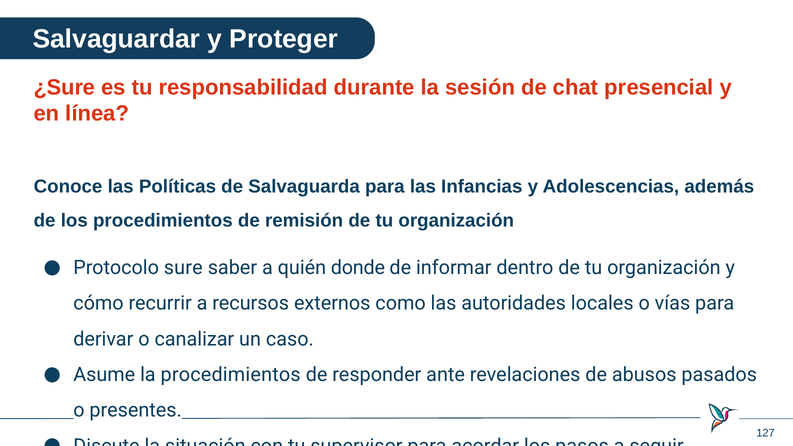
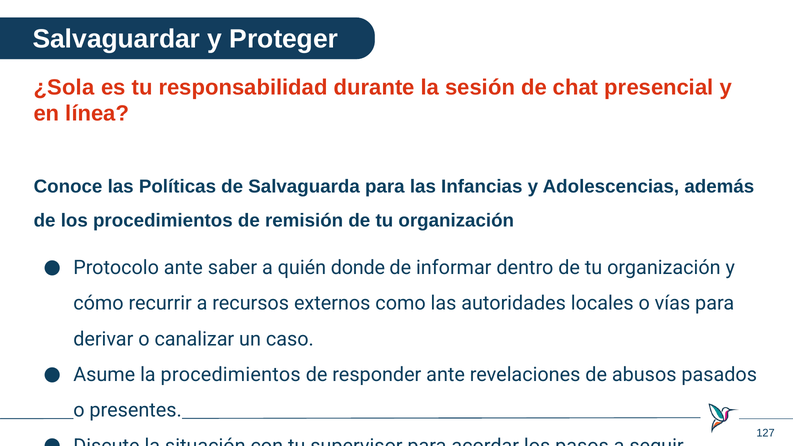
¿Sure: ¿Sure -> ¿Sola
Protocolo sure: sure -> ante
